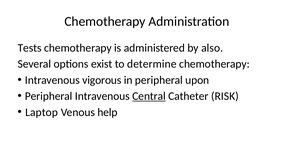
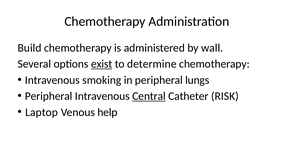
Tests: Tests -> Build
also: also -> wall
exist underline: none -> present
vigorous: vigorous -> smoking
upon: upon -> lungs
